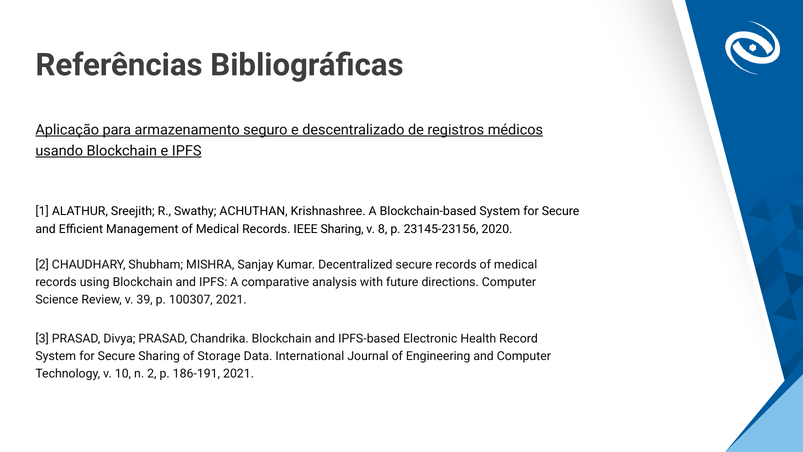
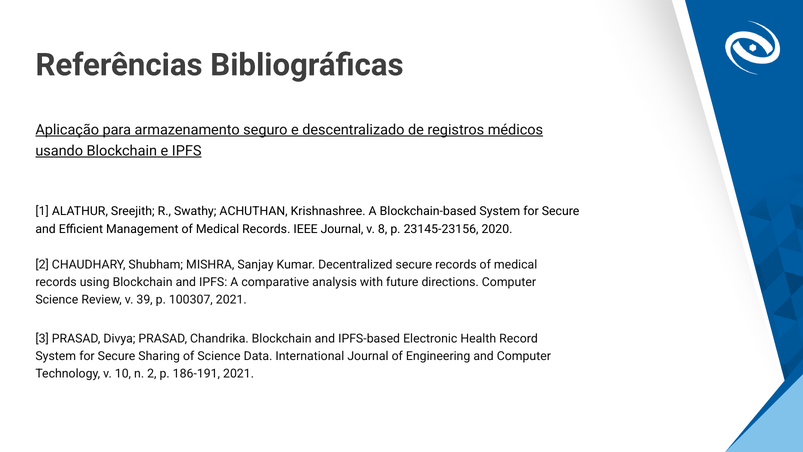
IEEE Sharing: Sharing -> Journal
of Storage: Storage -> Science
